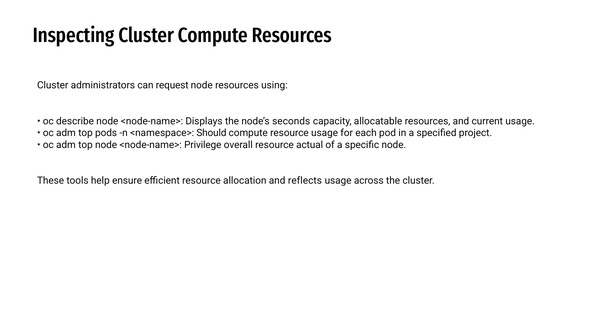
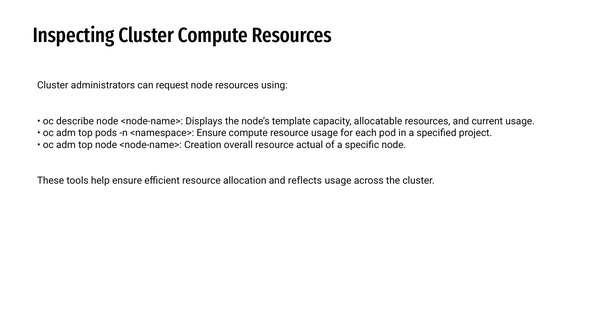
seconds: seconds -> template
<namespace> Should: Should -> Ensure
Privilege: Privilege -> Creation
